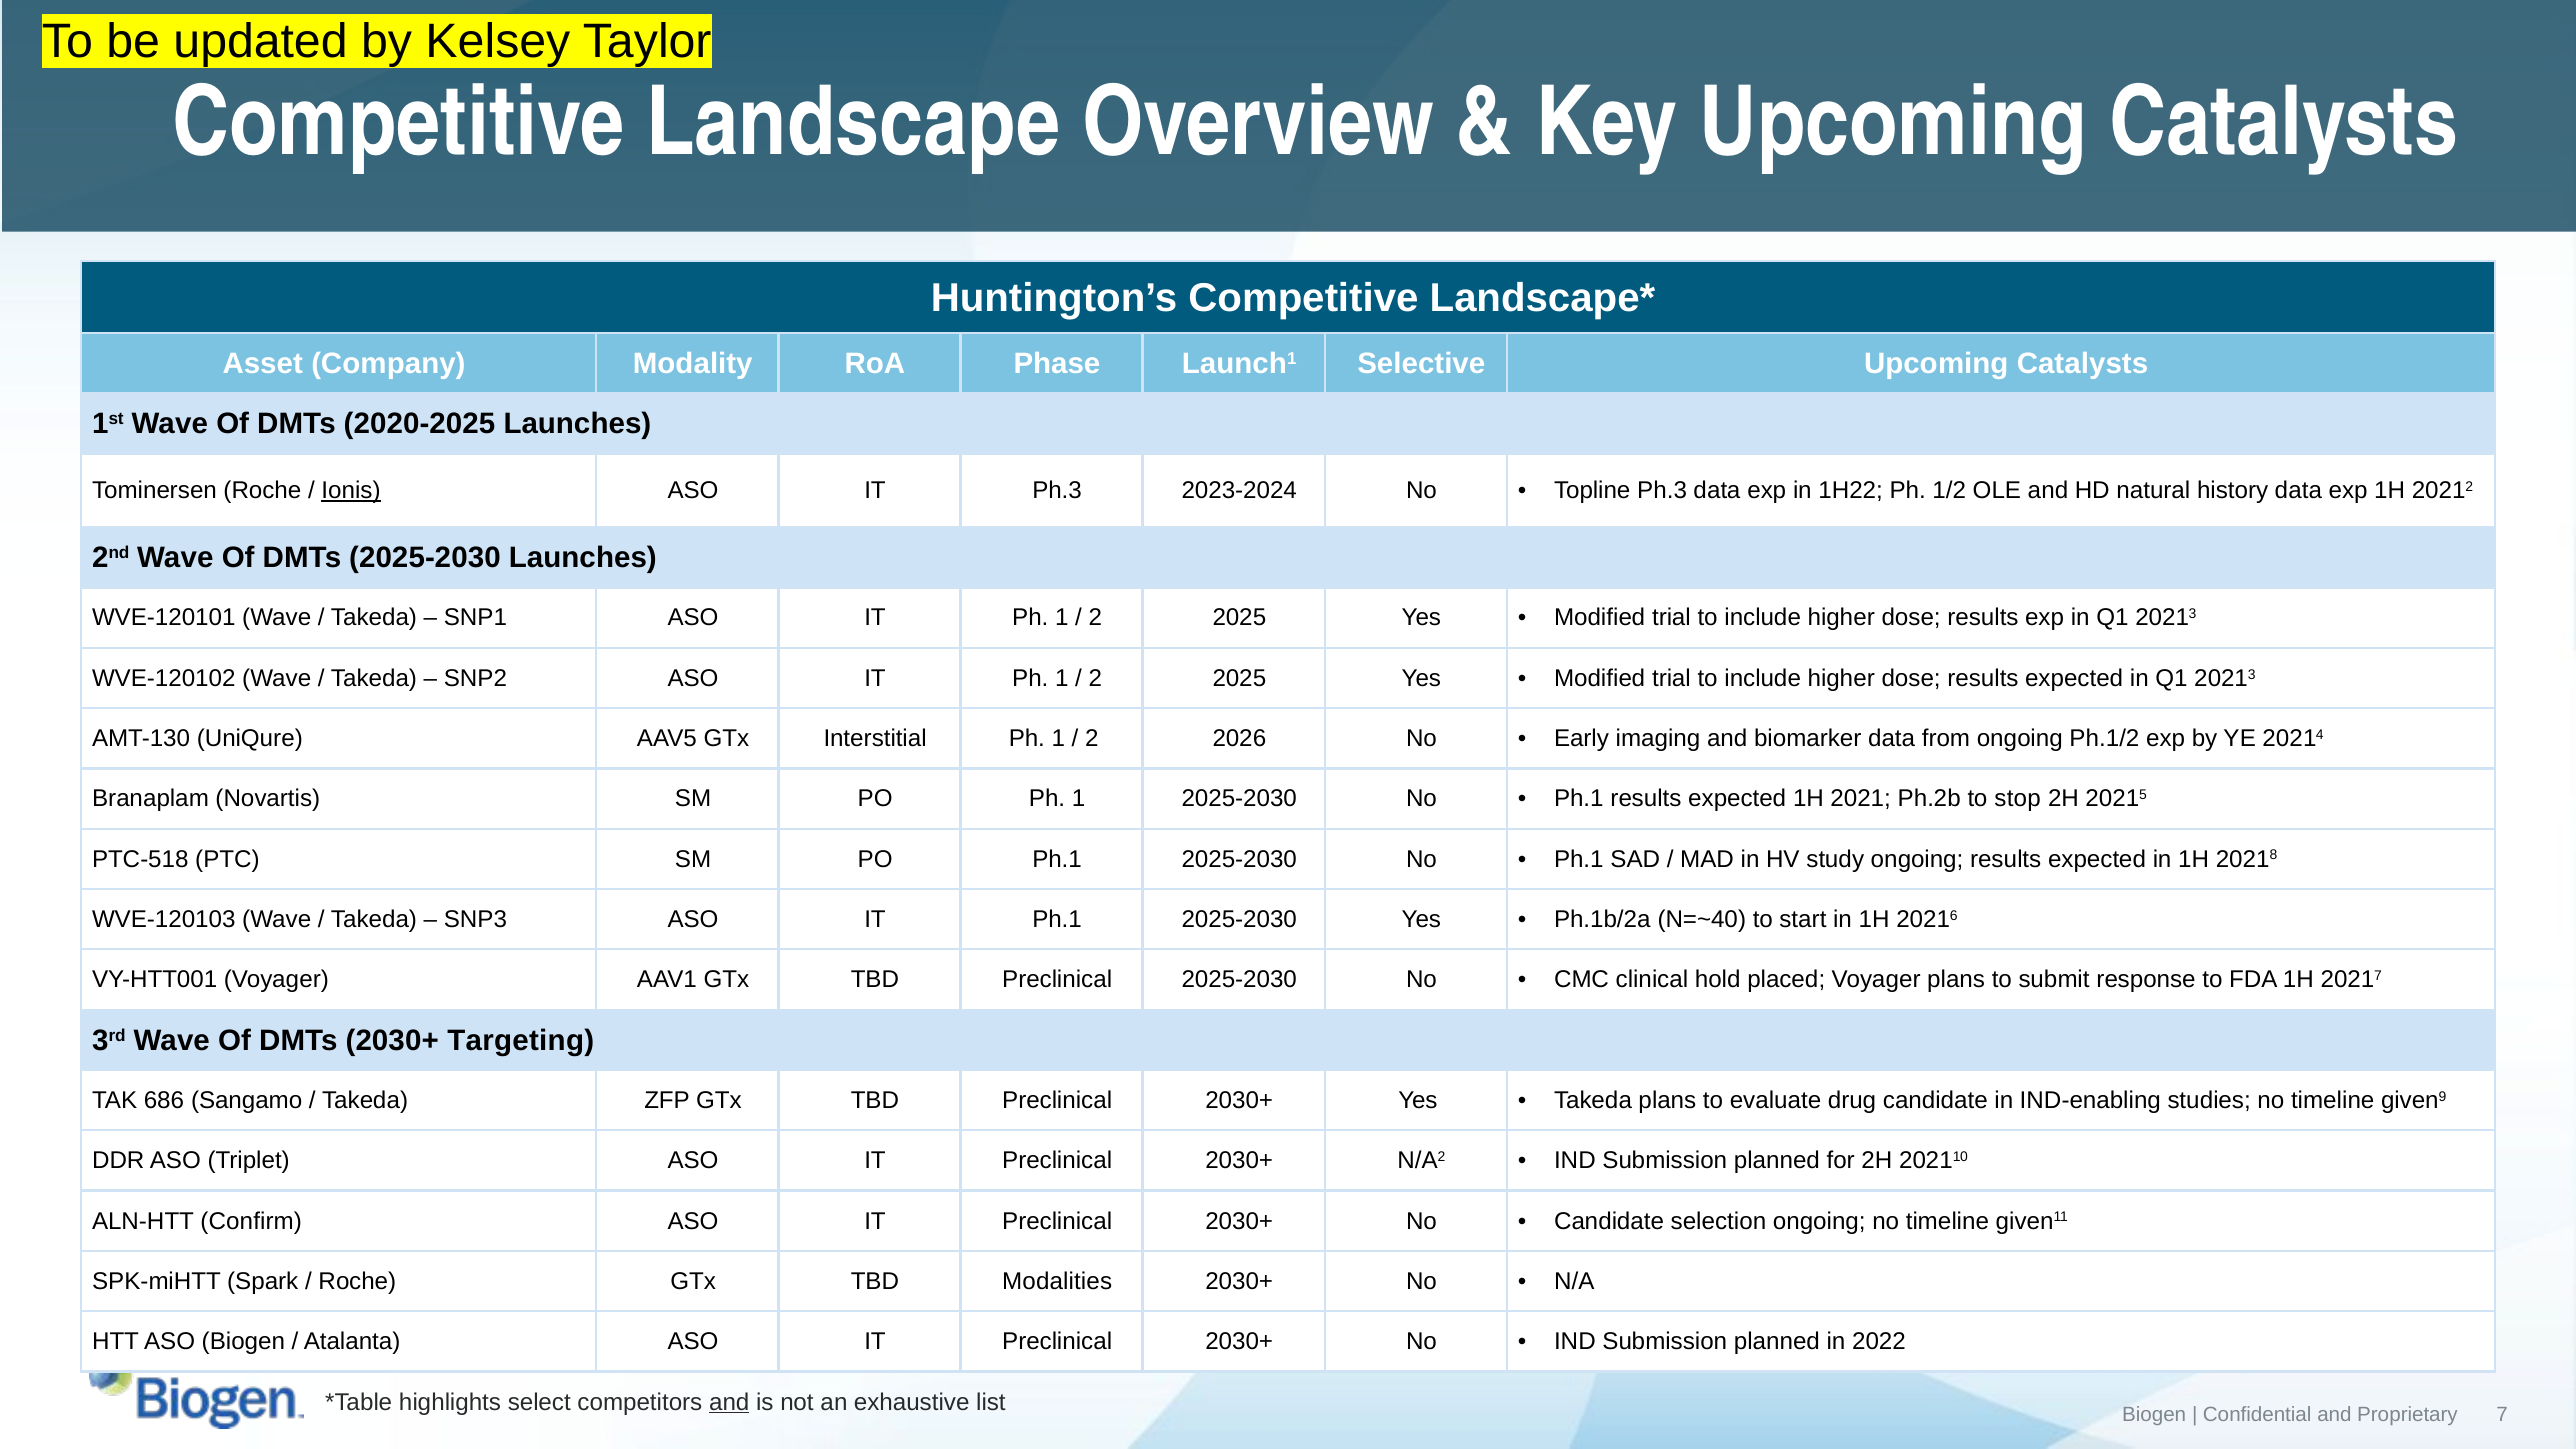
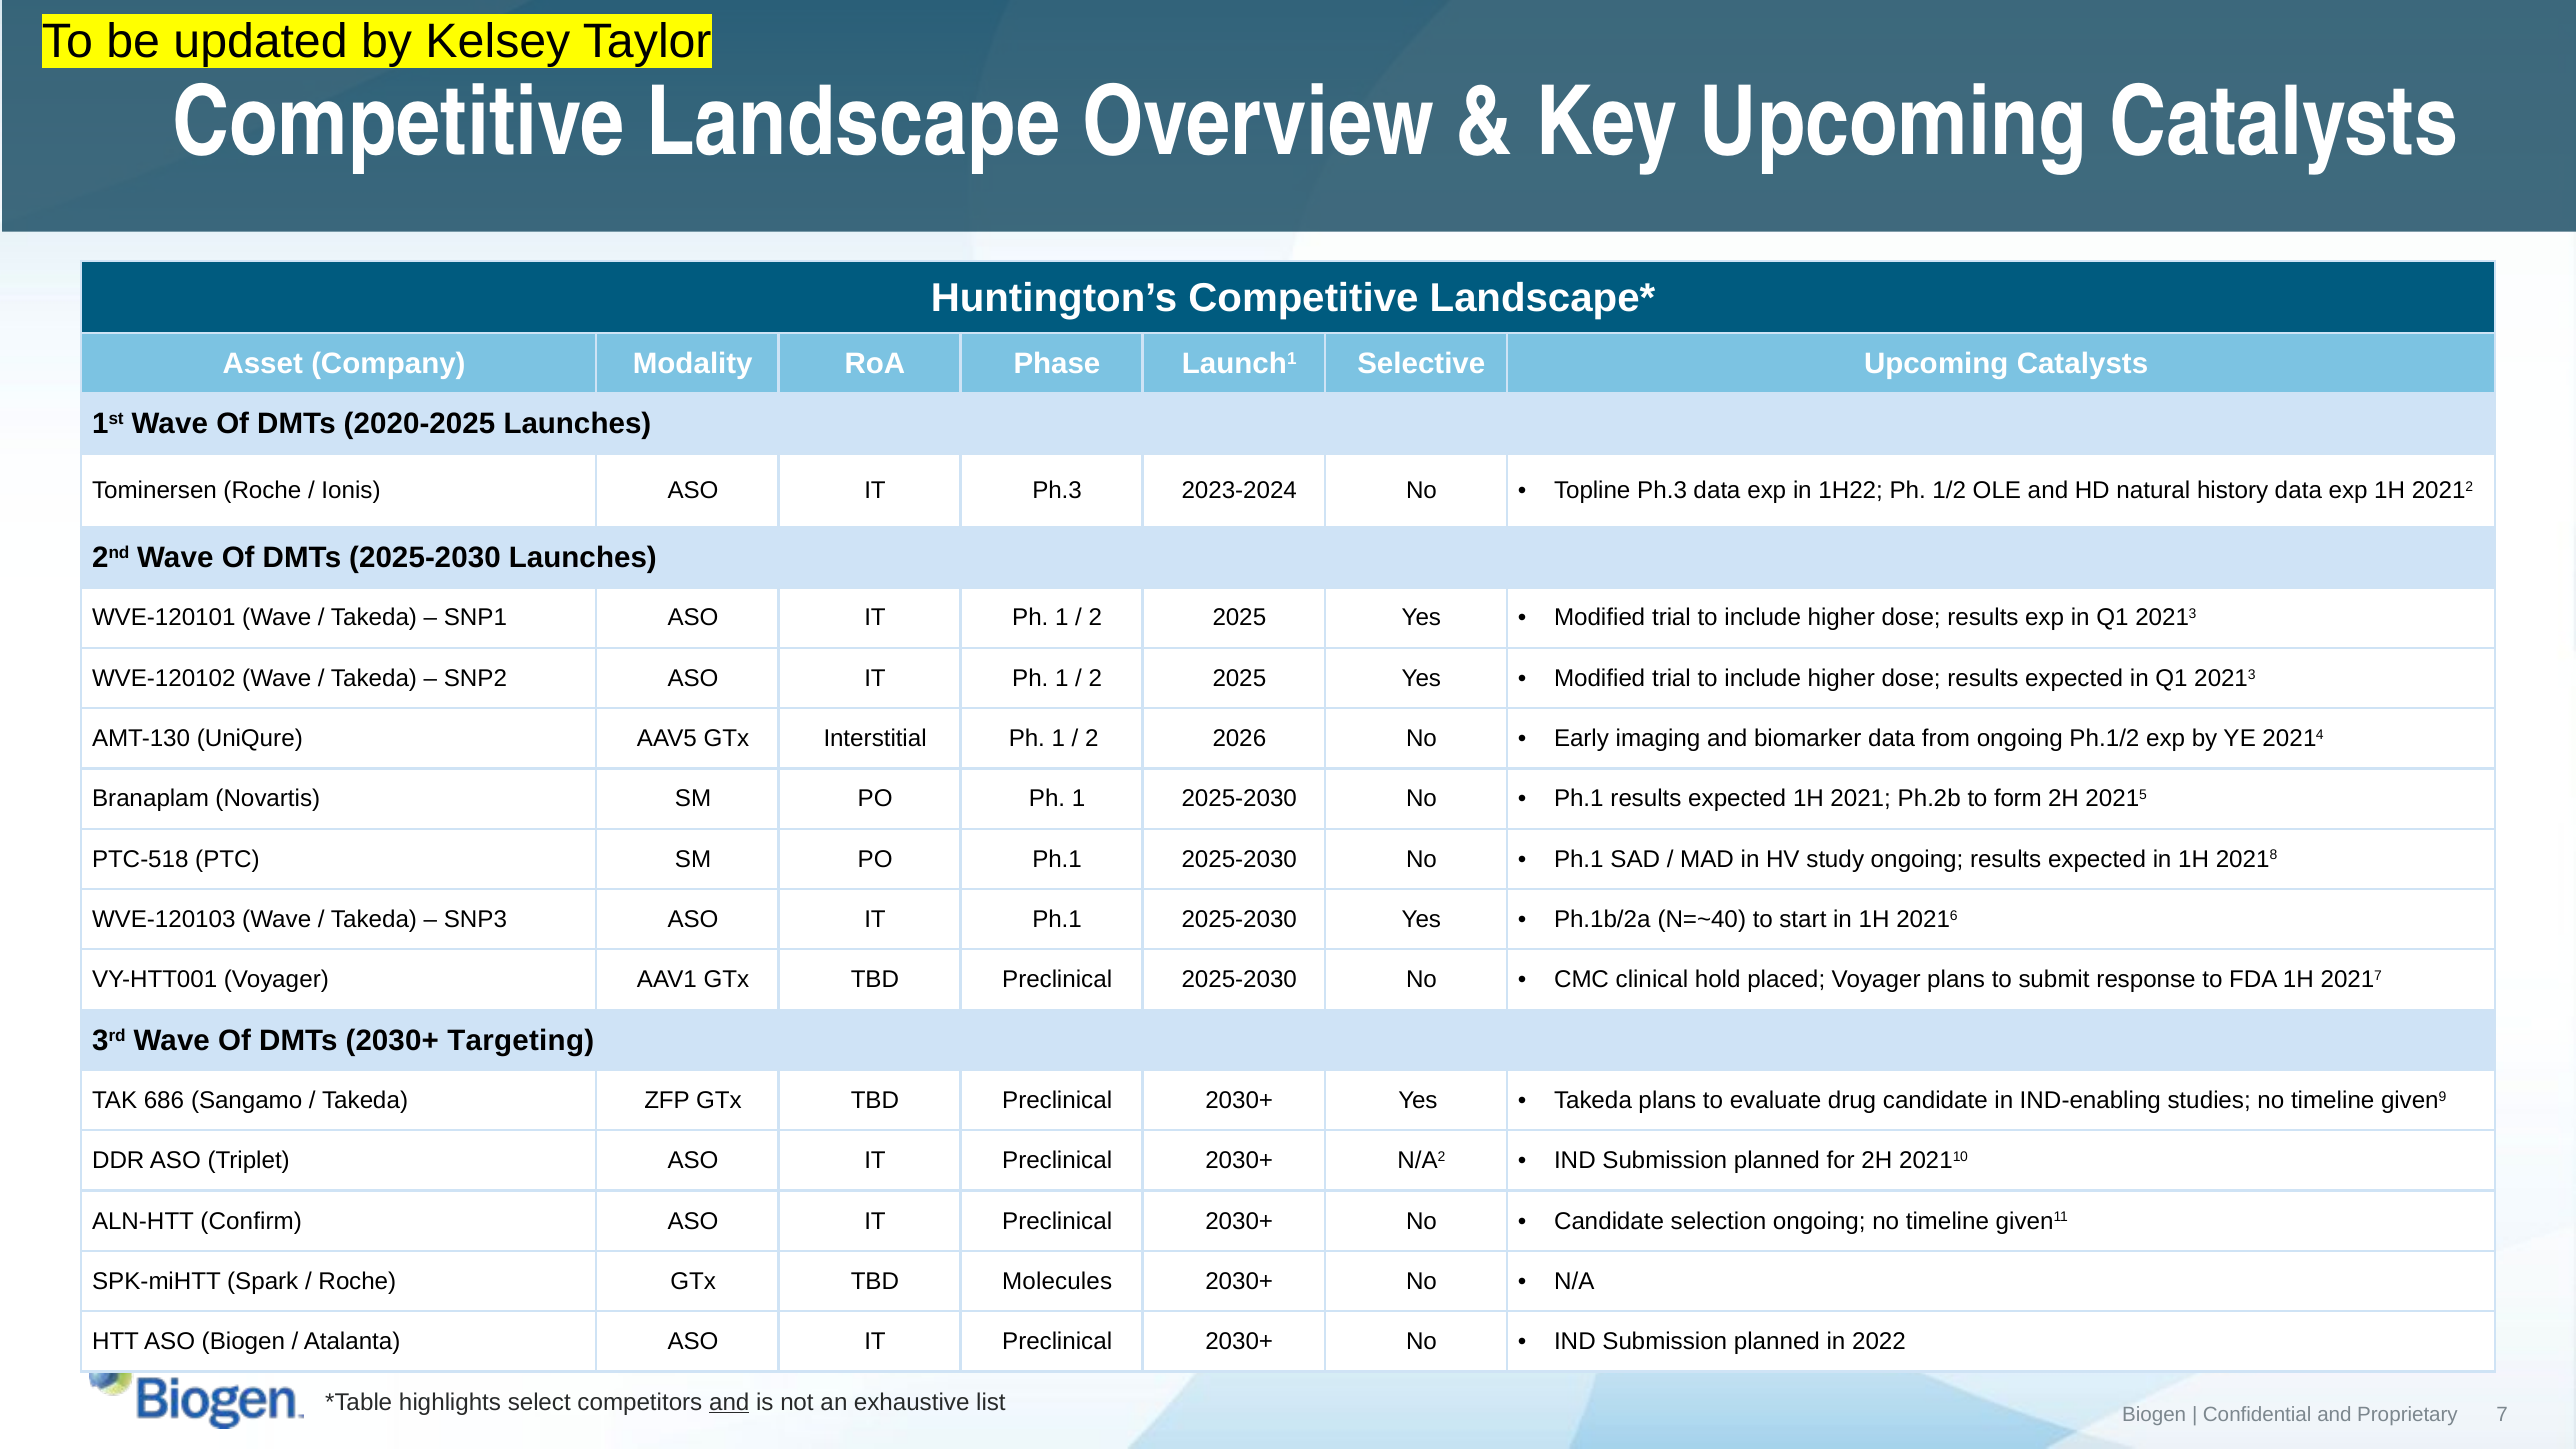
Ionis underline: present -> none
stop: stop -> form
Modalities: Modalities -> Molecules
